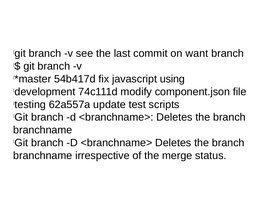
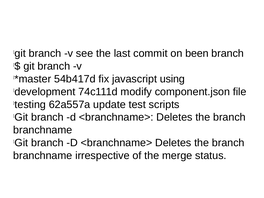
want: want -> been
